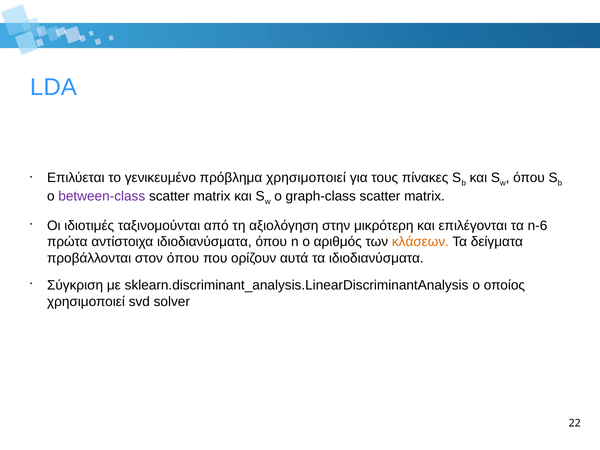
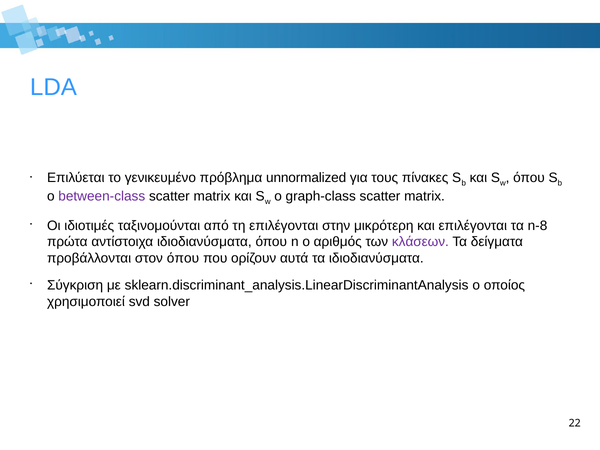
πρόβλημα χρησιμοποιεί: χρησιμοποιεί -> unnormalized
τη αξιολόγηση: αξιολόγηση -> επιλέγονται
n-6: n-6 -> n-8
κλάσεων colour: orange -> purple
